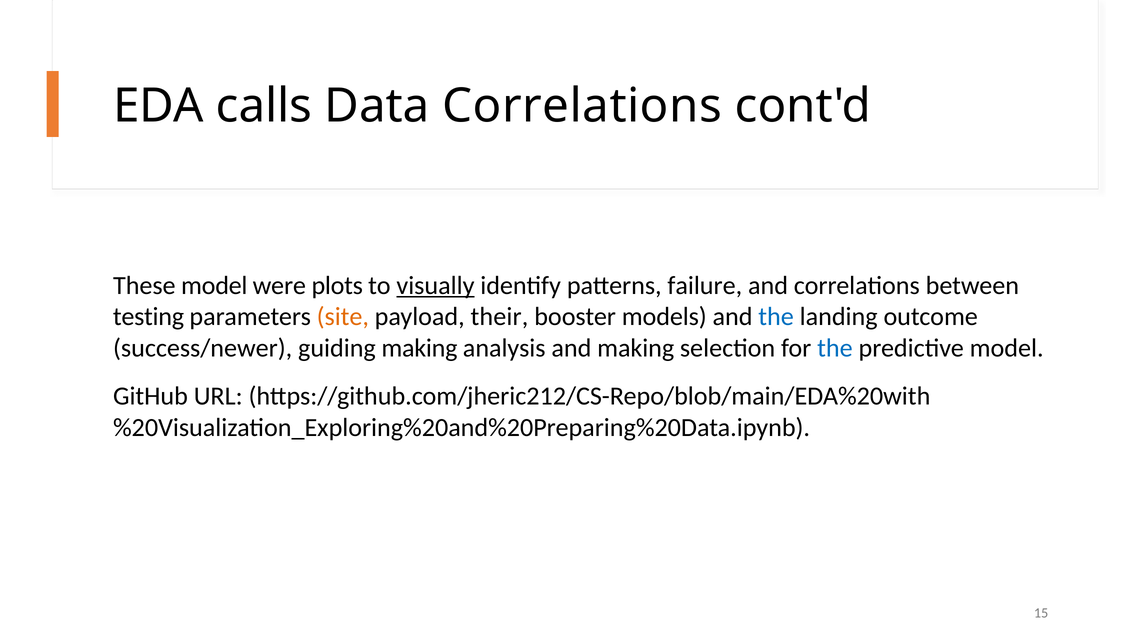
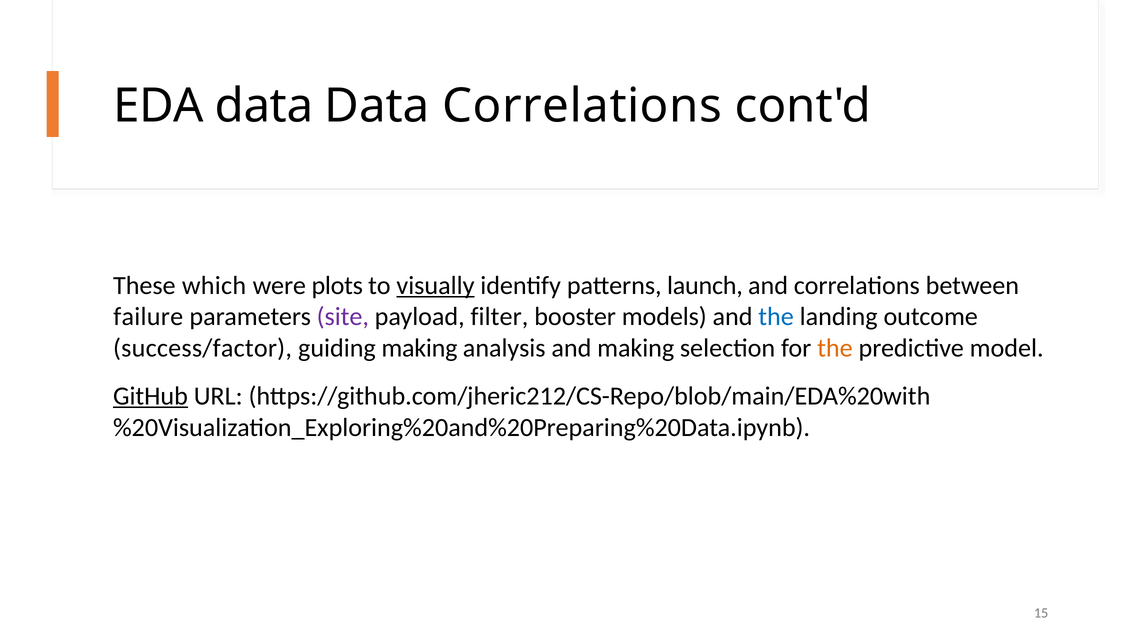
EDA calls: calls -> data
These model: model -> which
failure: failure -> launch
testing: testing -> failure
site colour: orange -> purple
their: their -> filter
success/newer: success/newer -> success/factor
the at (835, 348) colour: blue -> orange
GitHub underline: none -> present
